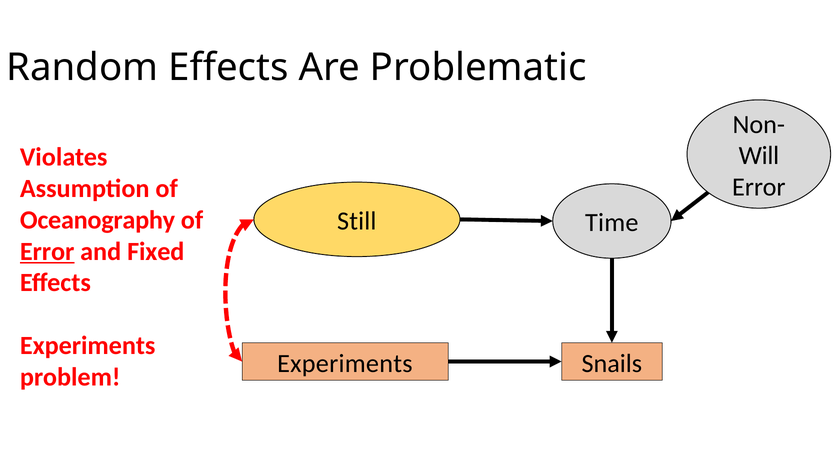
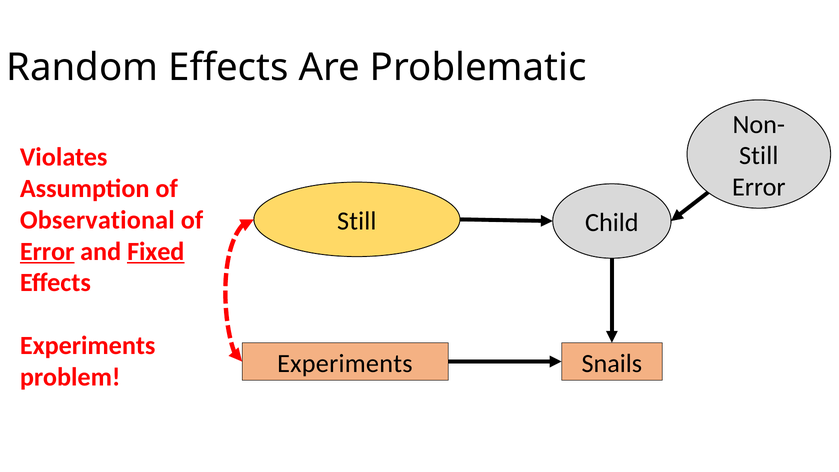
Will at (759, 156): Will -> Still
Oceanography: Oceanography -> Observational
Time: Time -> Child
Fixed underline: none -> present
